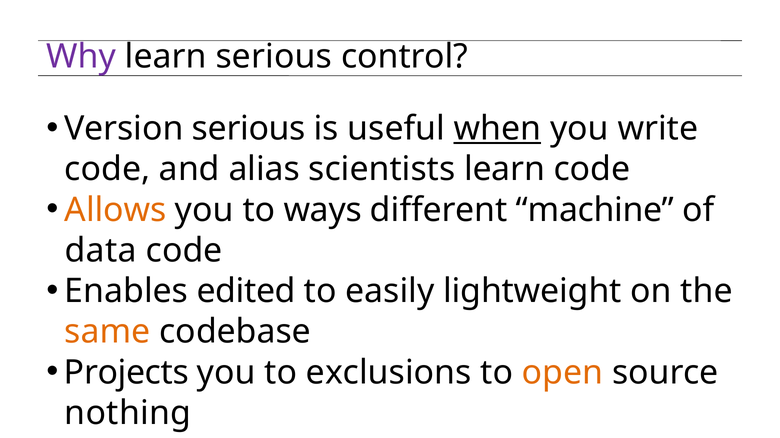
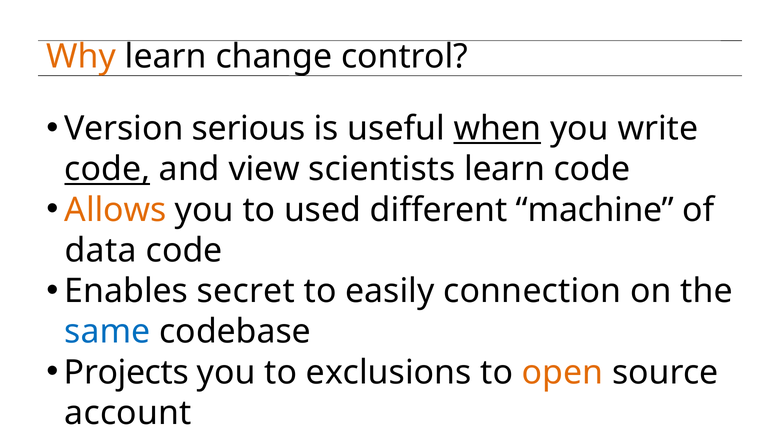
Why colour: purple -> orange
learn serious: serious -> change
code at (107, 169) underline: none -> present
alias: alias -> view
ways: ways -> used
edited: edited -> secret
lightweight: lightweight -> connection
same colour: orange -> blue
nothing: nothing -> account
